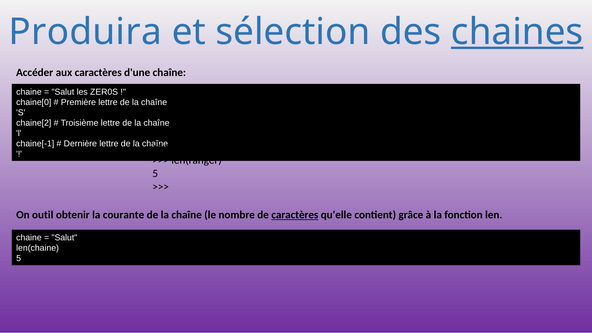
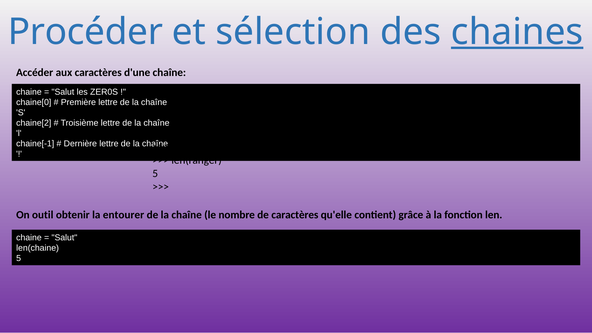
Produira: Produira -> Procéder
courante: courante -> entourer
caractères at (295, 215) underline: present -> none
